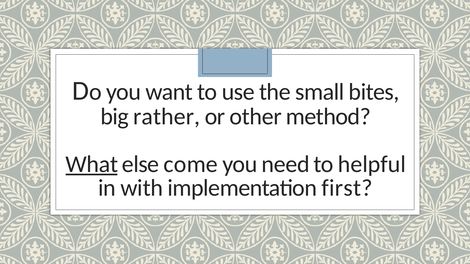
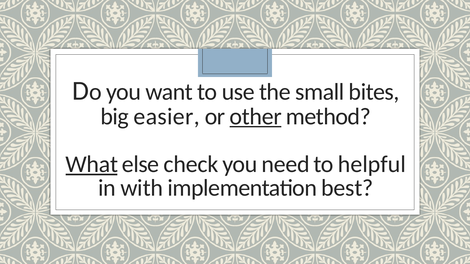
rather: rather -> easier
other underline: none -> present
come: come -> check
first: first -> best
